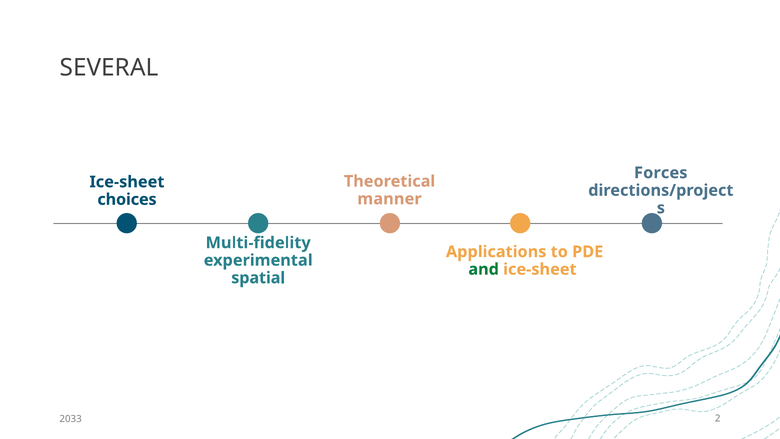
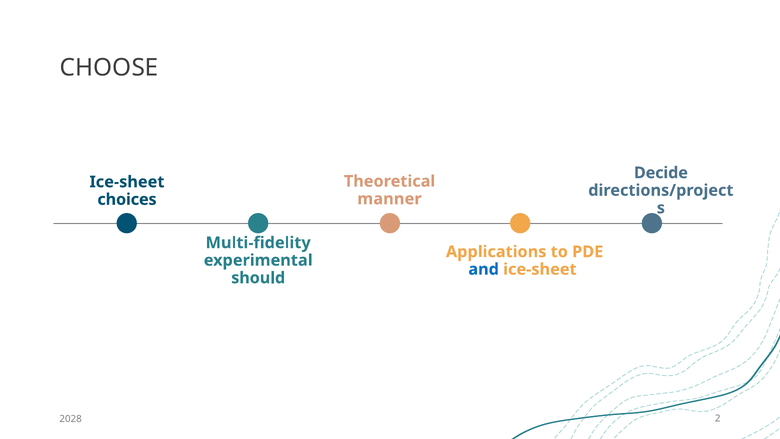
SEVERAL: SEVERAL -> CHOOSE
Forces: Forces -> Decide
and colour: green -> blue
spatial: spatial -> should
2033: 2033 -> 2028
